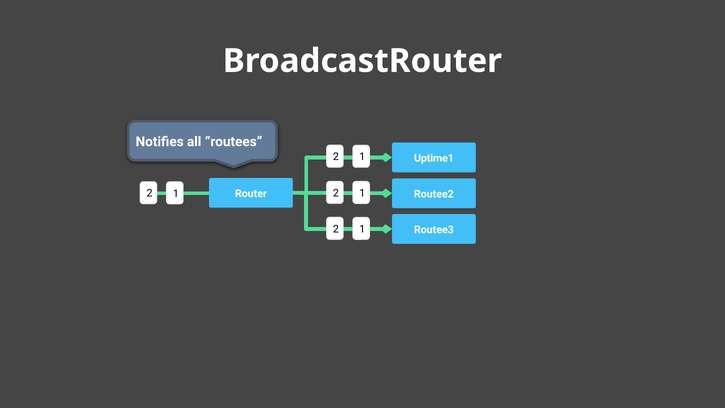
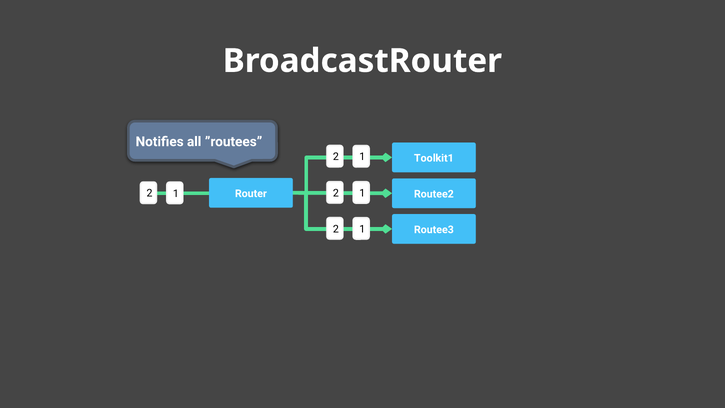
Uptime1: Uptime1 -> Toolkit1
